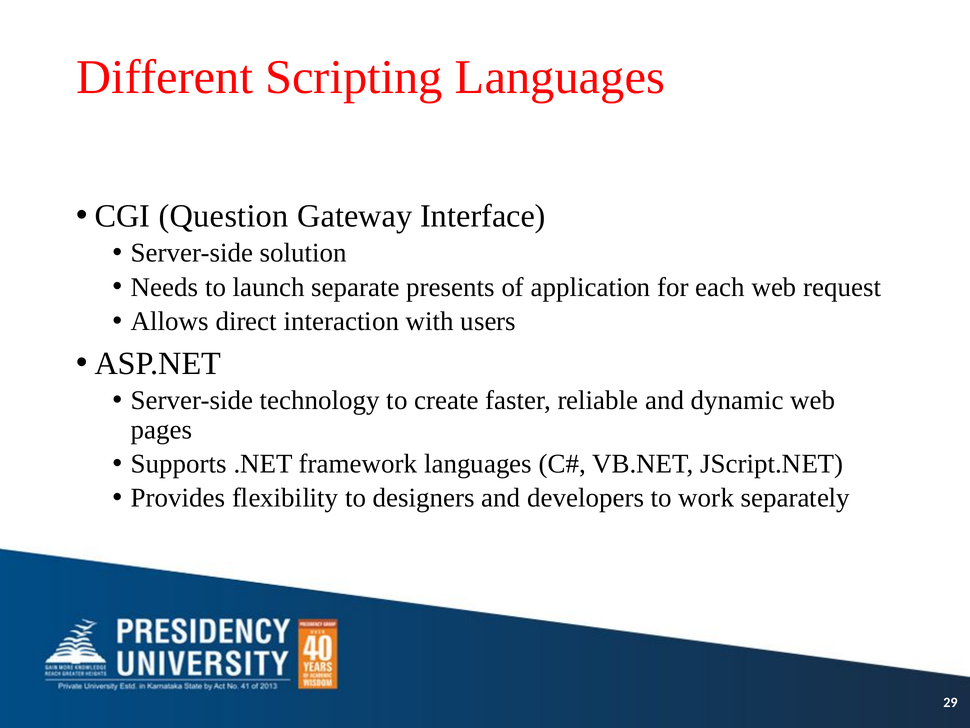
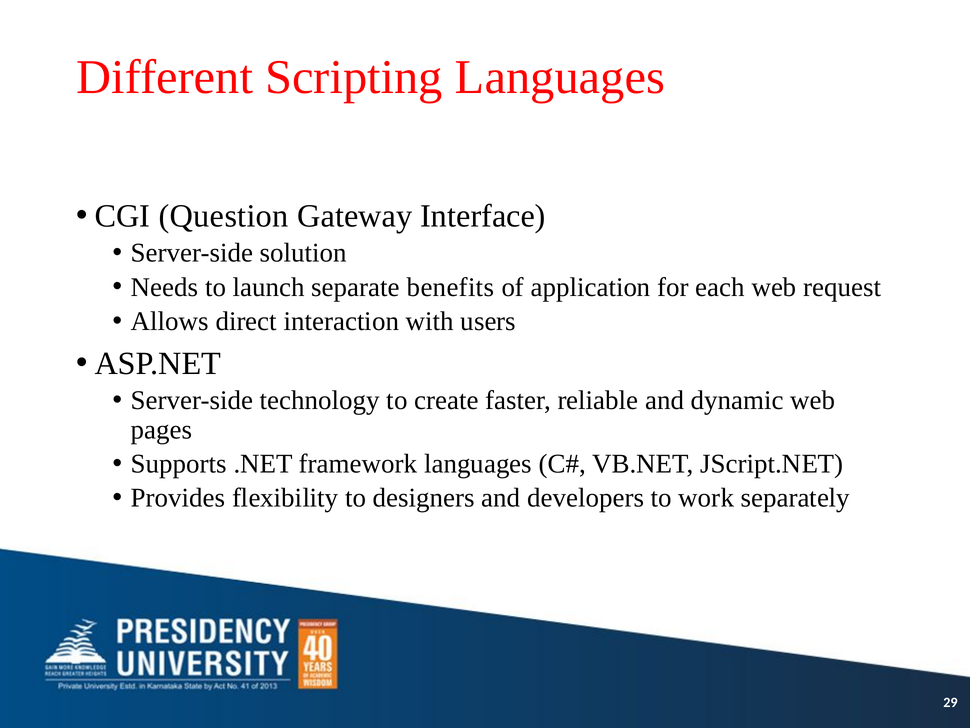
presents: presents -> benefits
